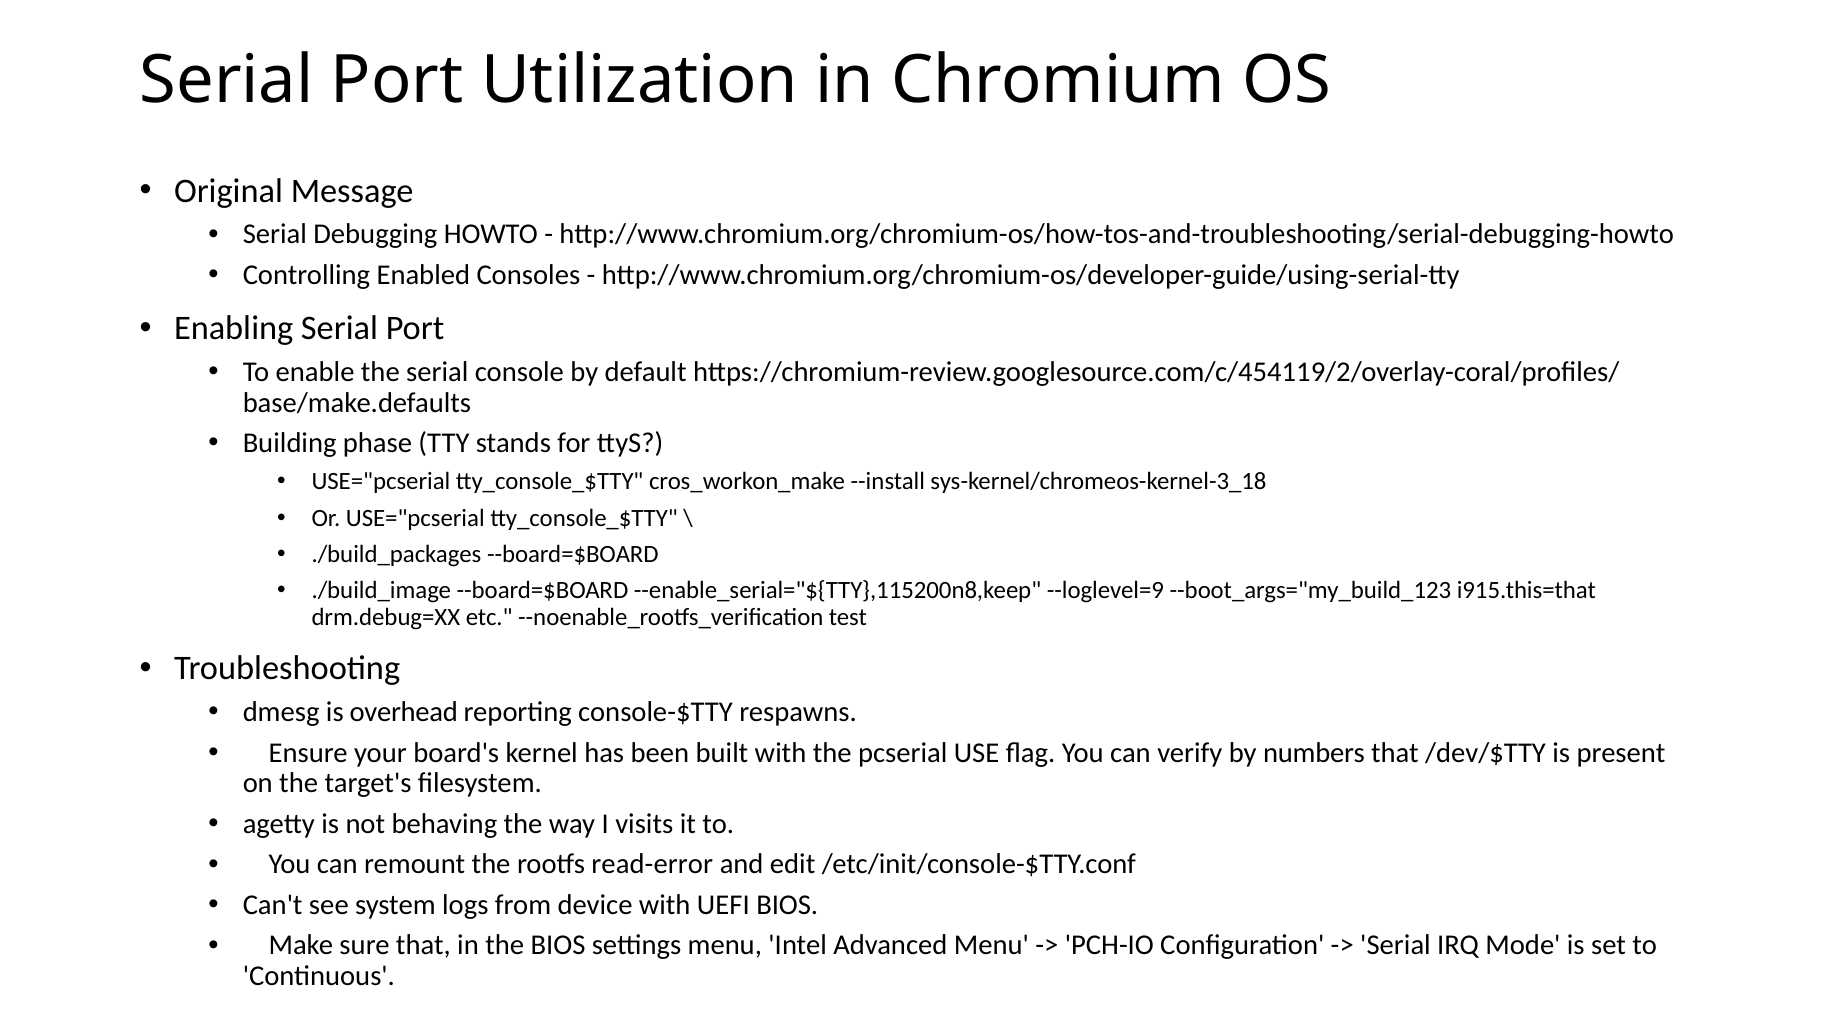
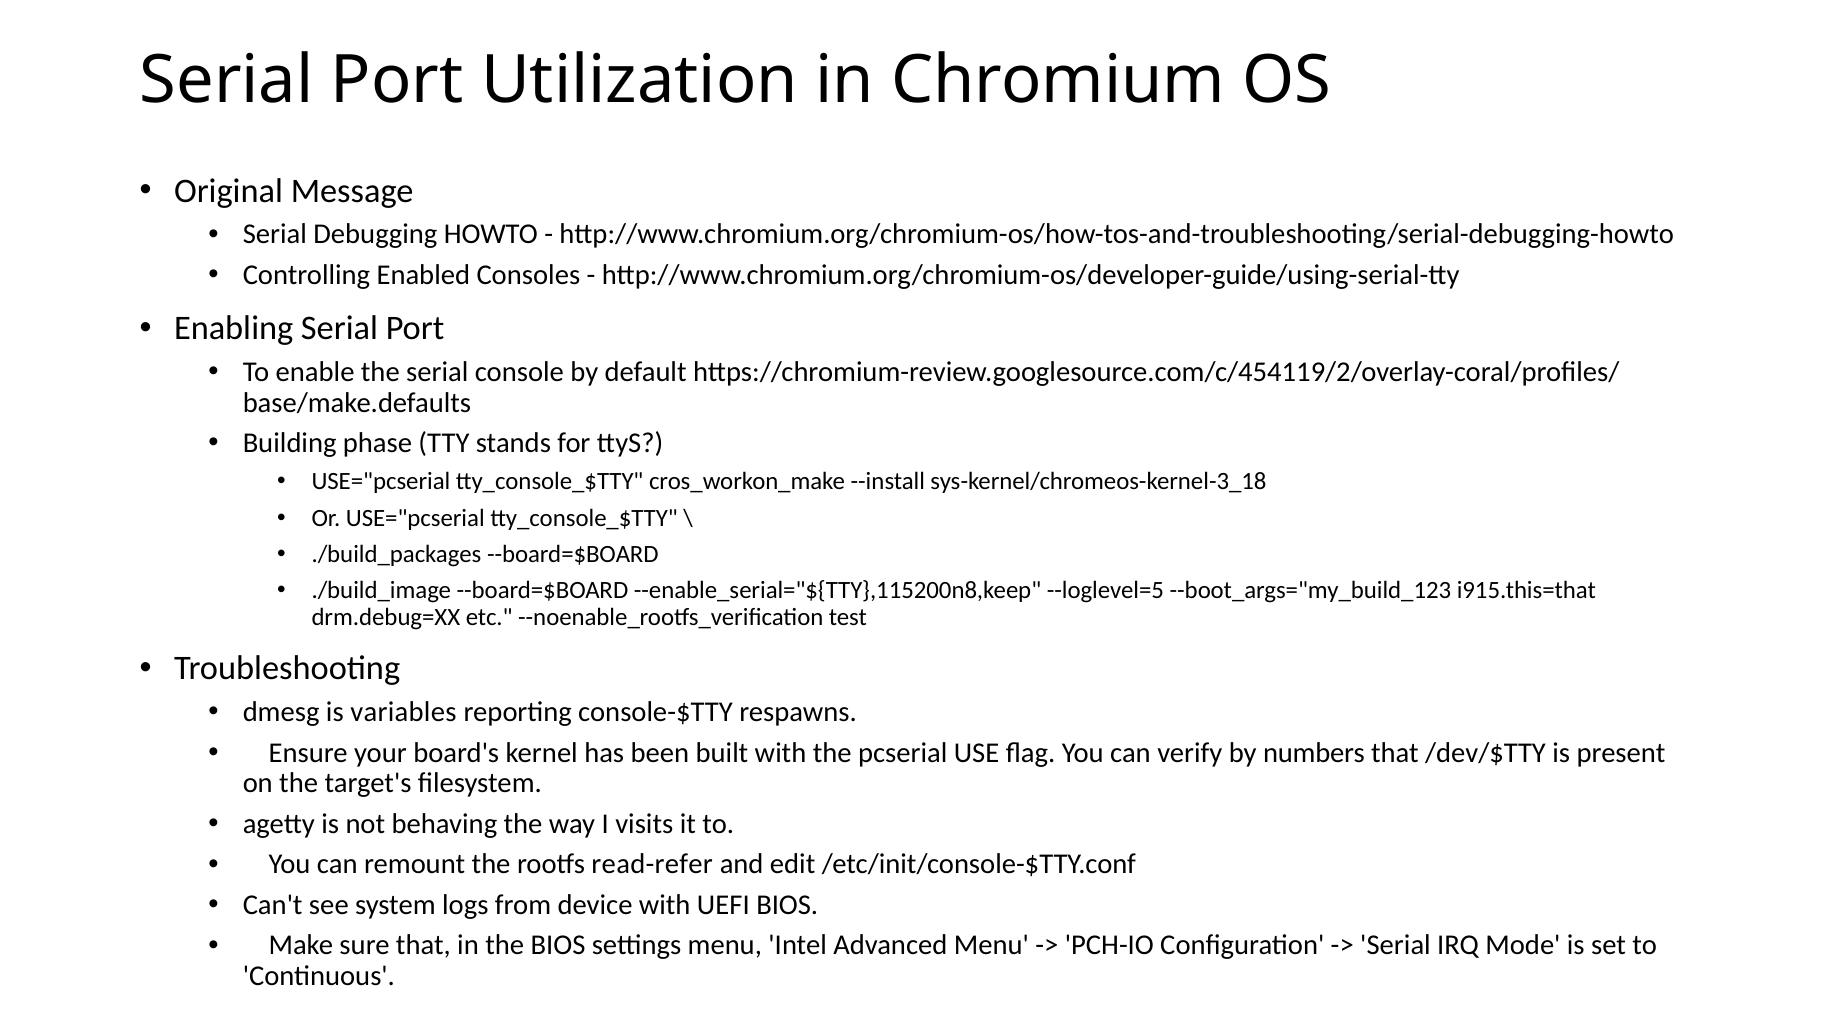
--loglevel=9: --loglevel=9 -> --loglevel=5
overhead: overhead -> variables
read-error: read-error -> read-refer
